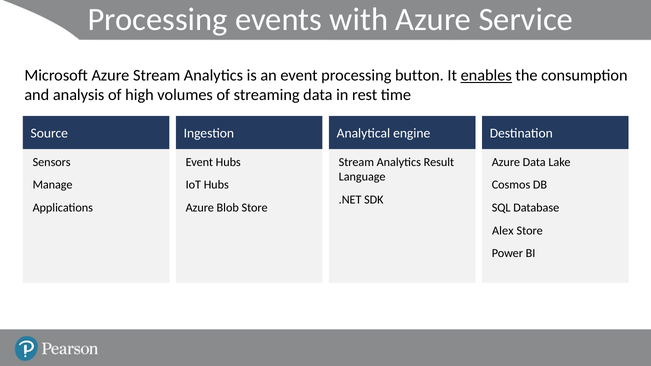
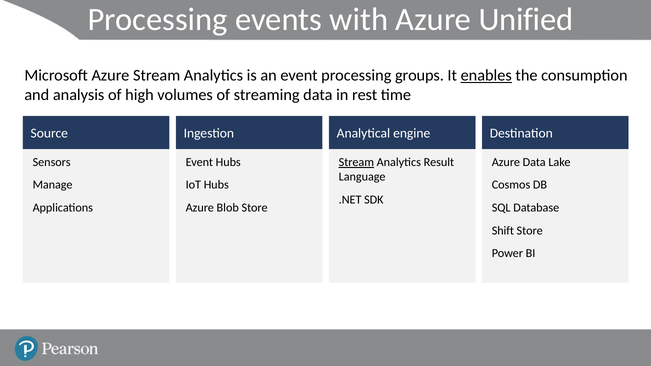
Service: Service -> Unified
button: button -> groups
Stream at (356, 162) underline: none -> present
Alex: Alex -> Shift
